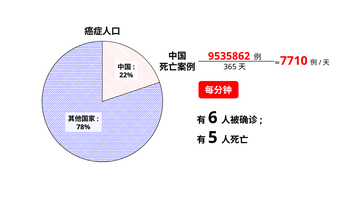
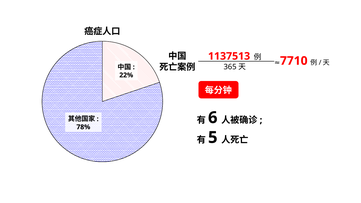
9535862: 9535862 -> 1137513
